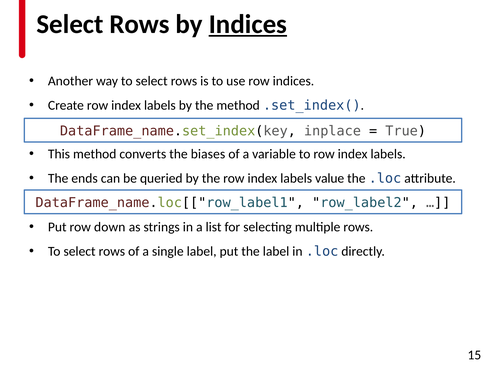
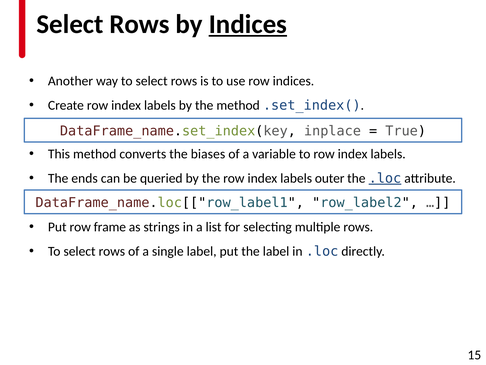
value: value -> outer
.loc at (385, 178) underline: none -> present
down: down -> frame
